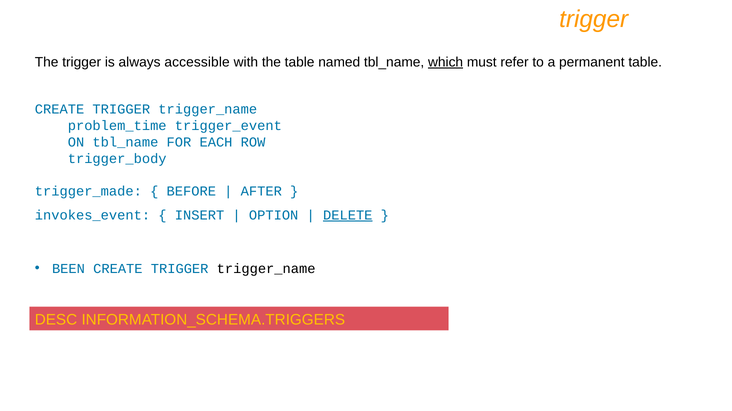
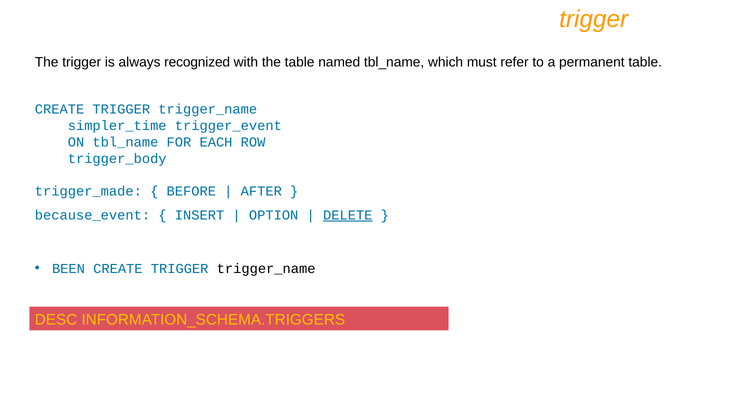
accessible: accessible -> recognized
which underline: present -> none
problem_time: problem_time -> simpler_time
invokes_event: invokes_event -> because_event
